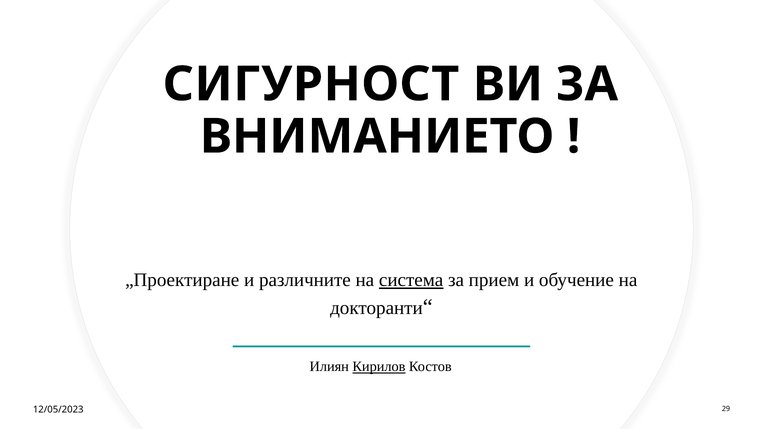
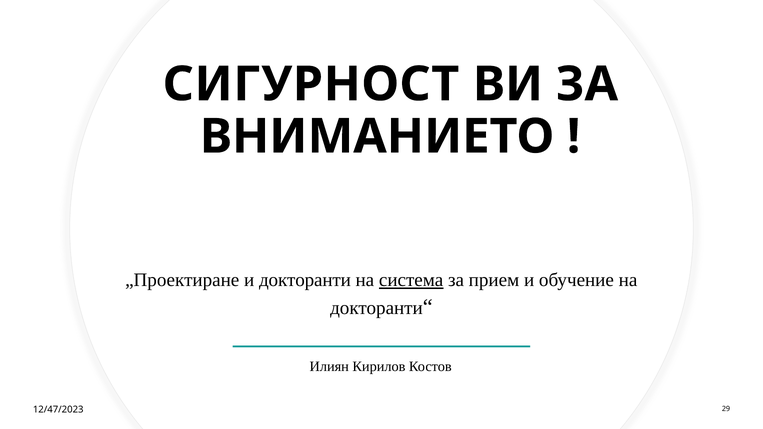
и различните: различните -> докторанти
Кирилов underline: present -> none
12/05/2023: 12/05/2023 -> 12/47/2023
